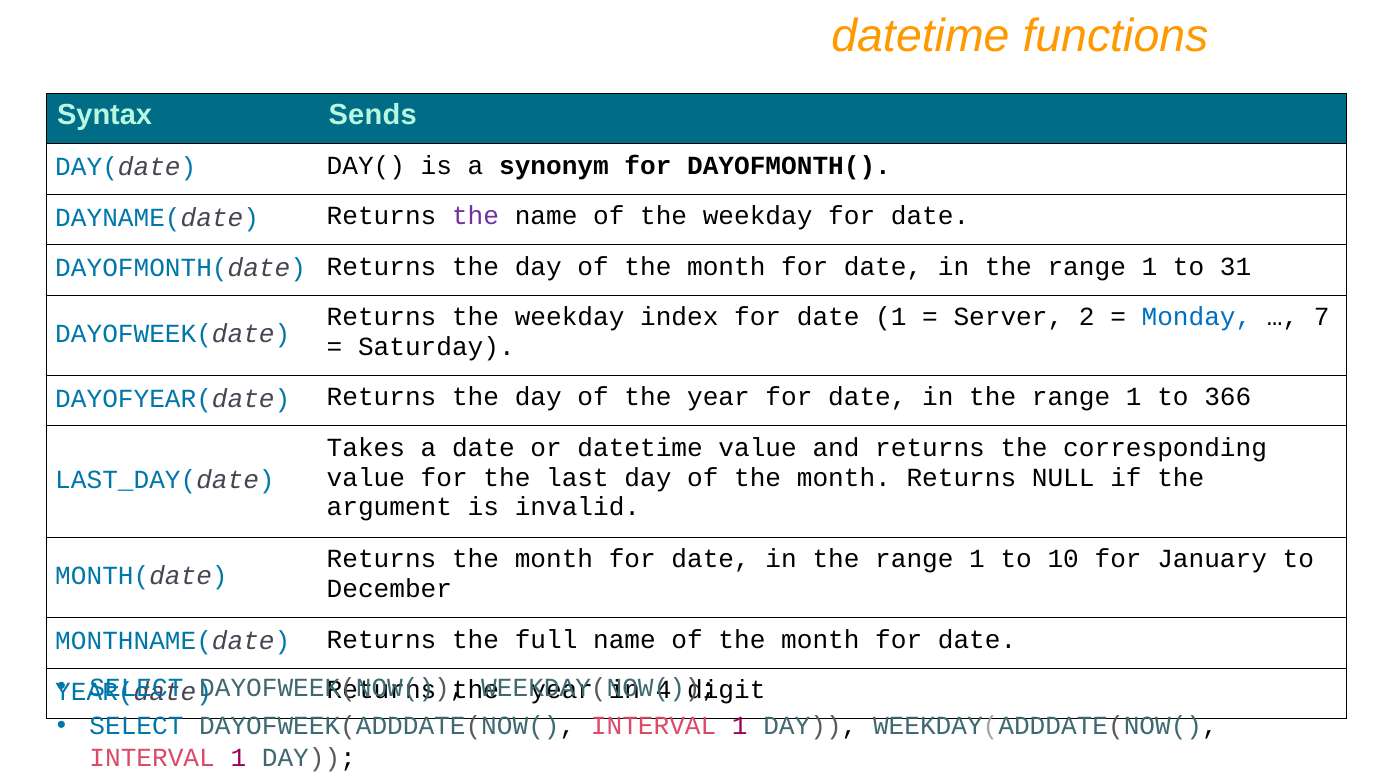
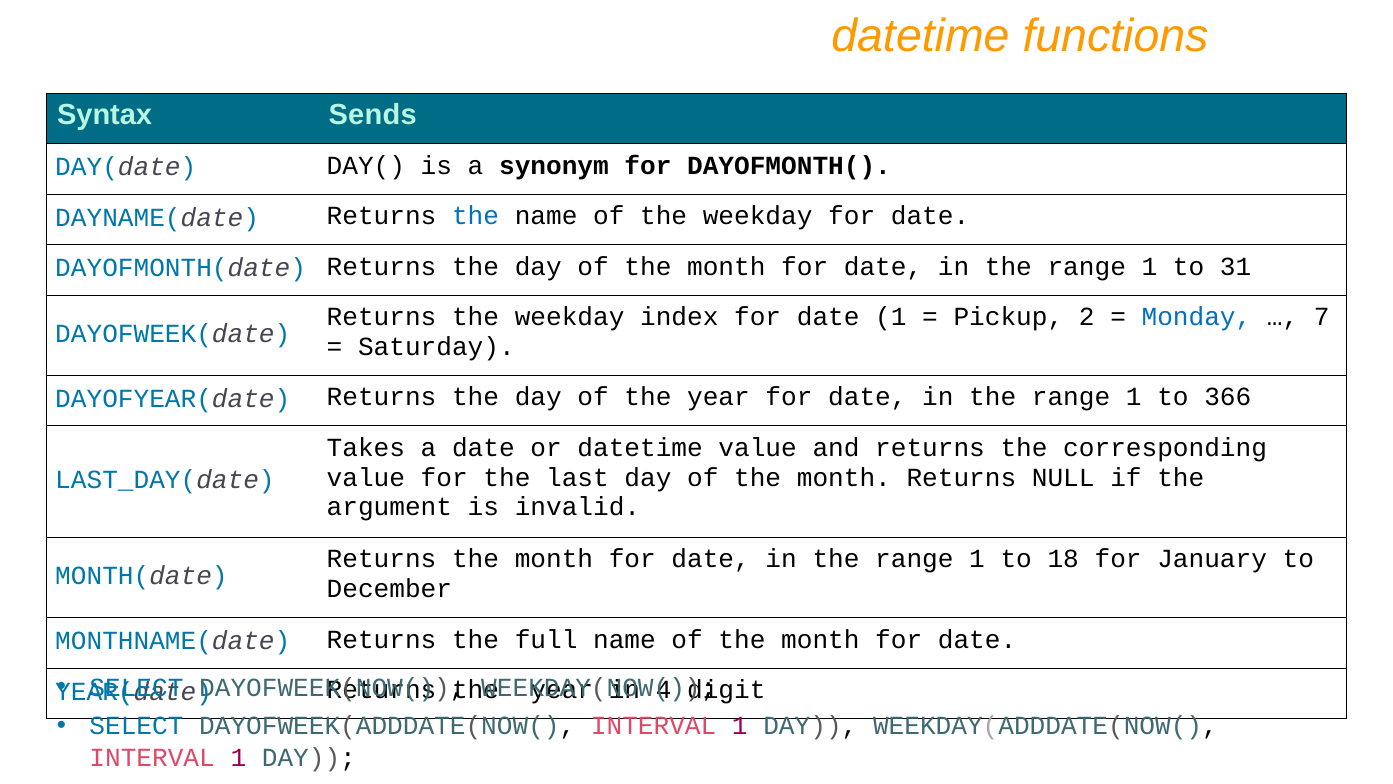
the at (476, 216) colour: purple -> blue
Server: Server -> Pickup
10: 10 -> 18
